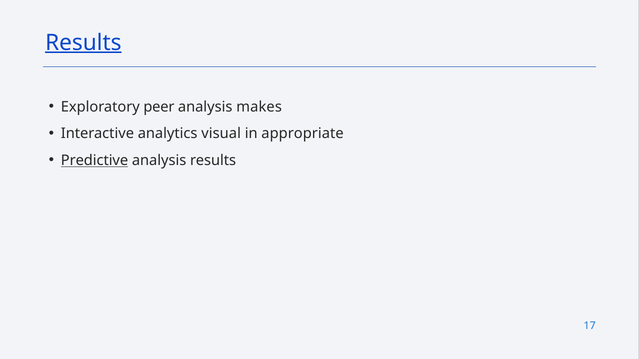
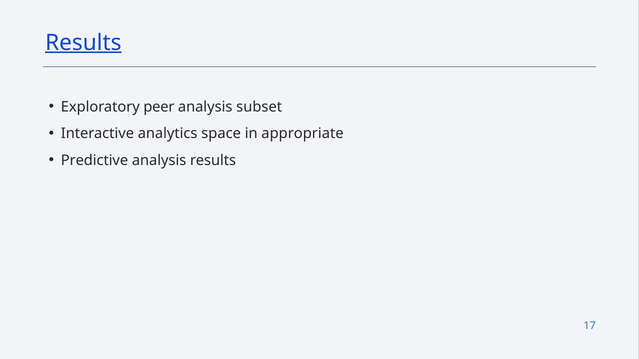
makes: makes -> subset
visual: visual -> space
Predictive underline: present -> none
